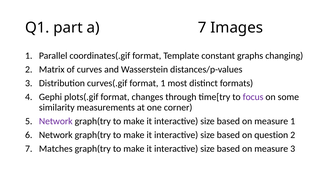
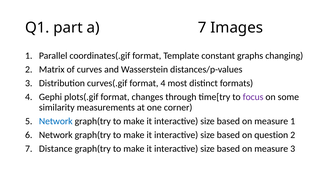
format 1: 1 -> 4
Network at (56, 121) colour: purple -> blue
Matches: Matches -> Distance
